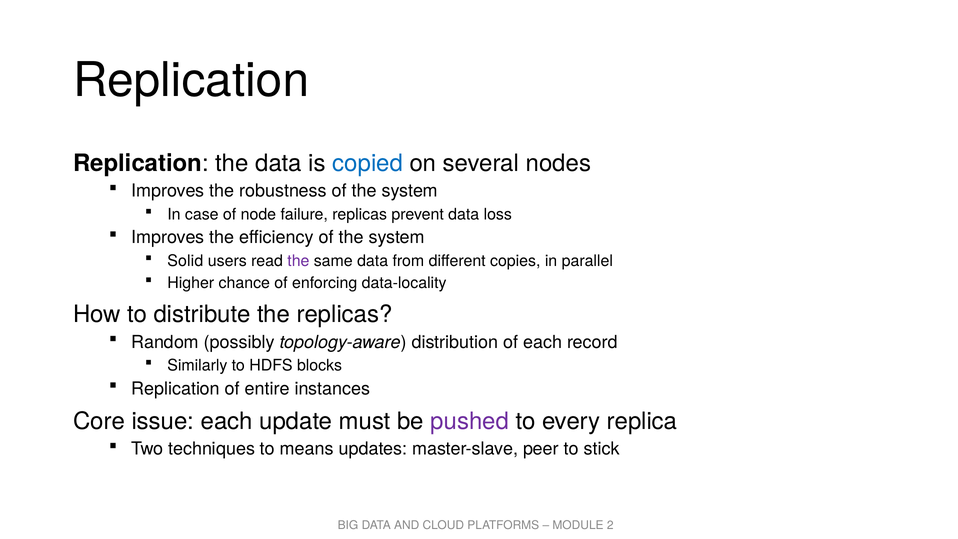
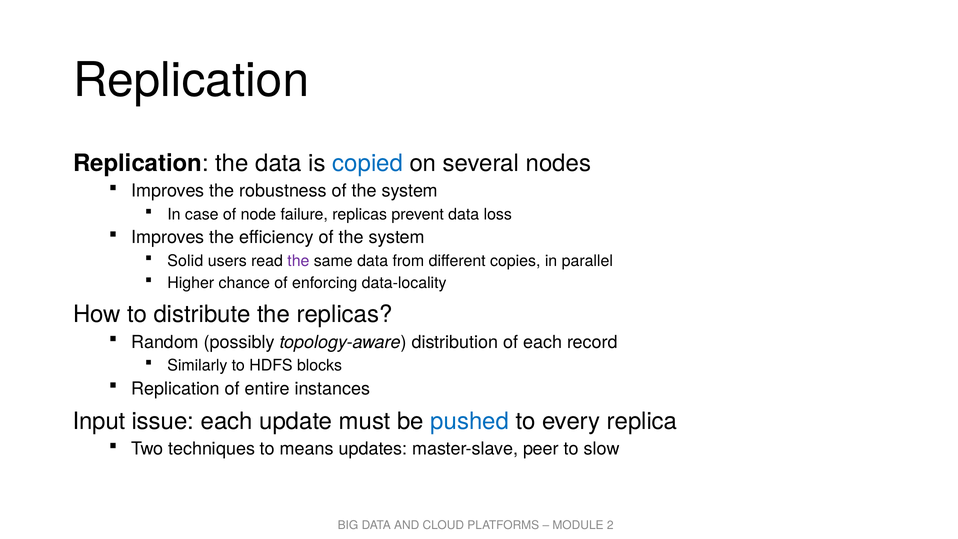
Core: Core -> Input
pushed colour: purple -> blue
stick: stick -> slow
